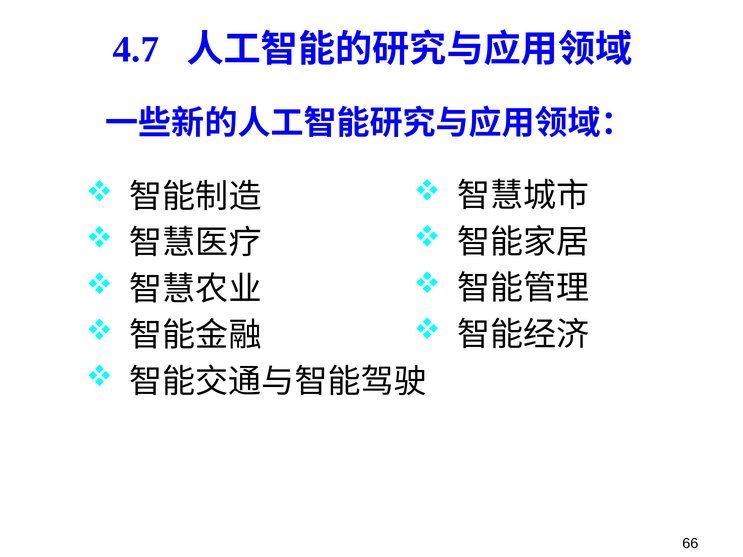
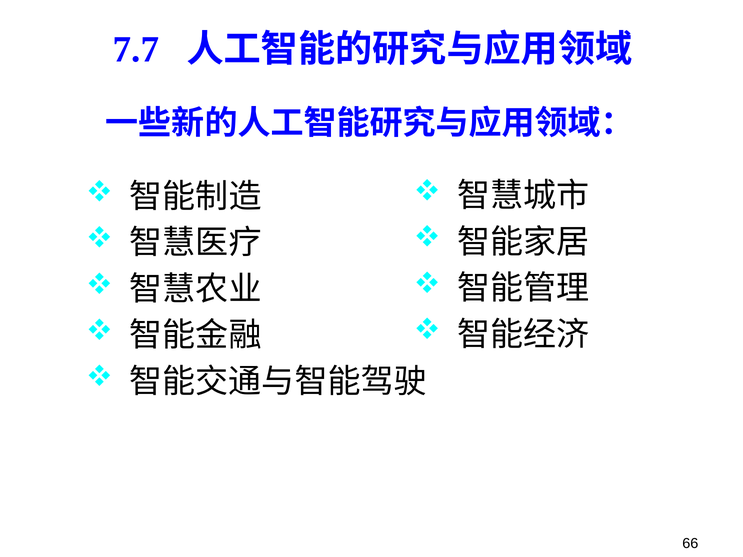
4.7: 4.7 -> 7.7
